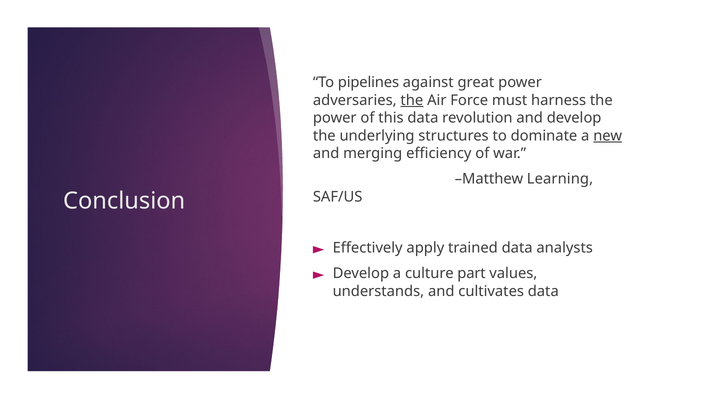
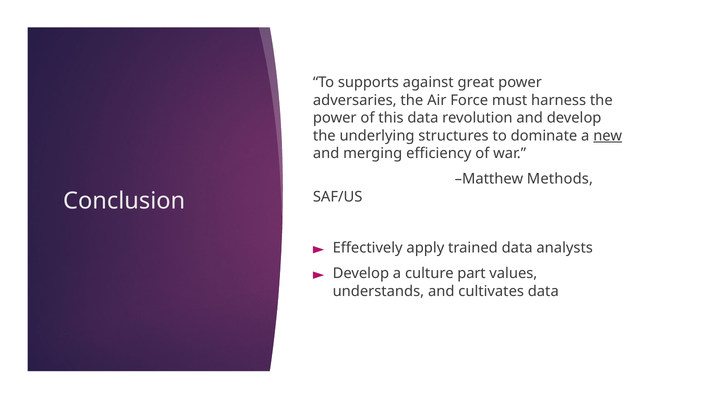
pipelines: pipelines -> supports
the at (412, 100) underline: present -> none
Learning: Learning -> Methods
